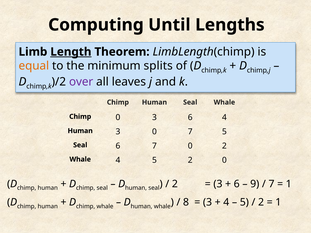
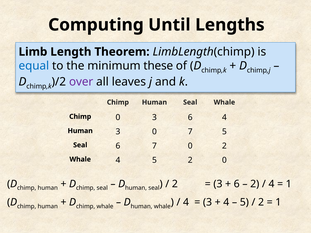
Length underline: present -> none
equal colour: orange -> blue
splits: splits -> these
9 at (255, 184): 9 -> 2
7 at (271, 184): 7 -> 4
8 at (186, 202): 8 -> 4
